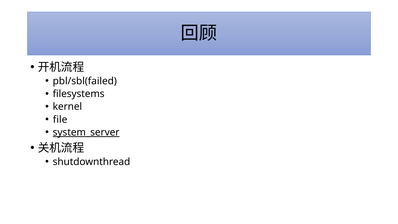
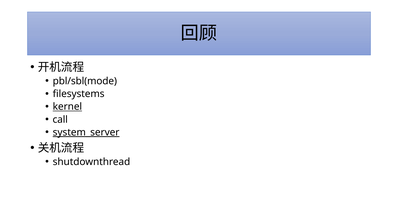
pbl/sbl(failed: pbl/sbl(failed -> pbl/sbl(mode
kernel underline: none -> present
file: file -> call
